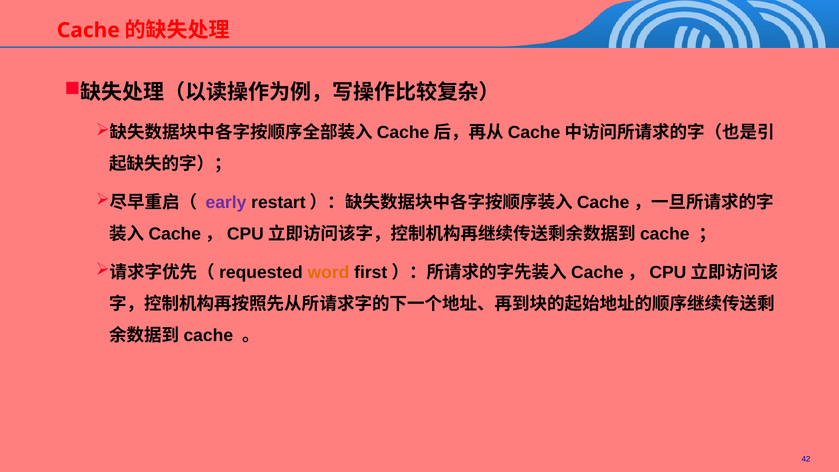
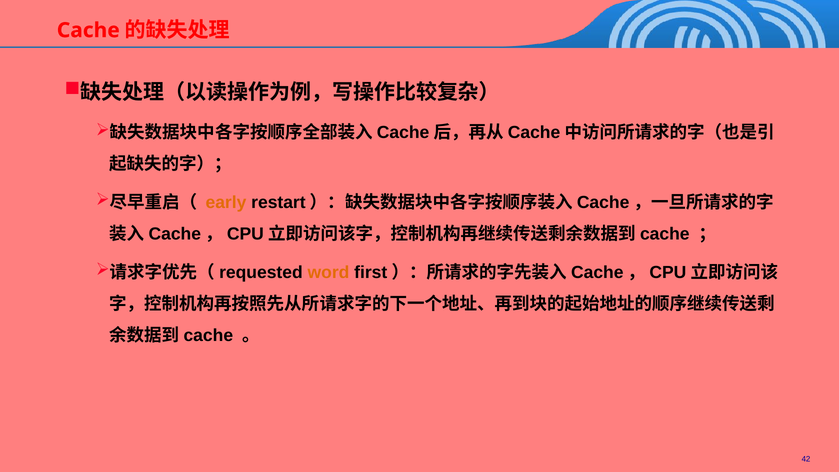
early colour: purple -> orange
